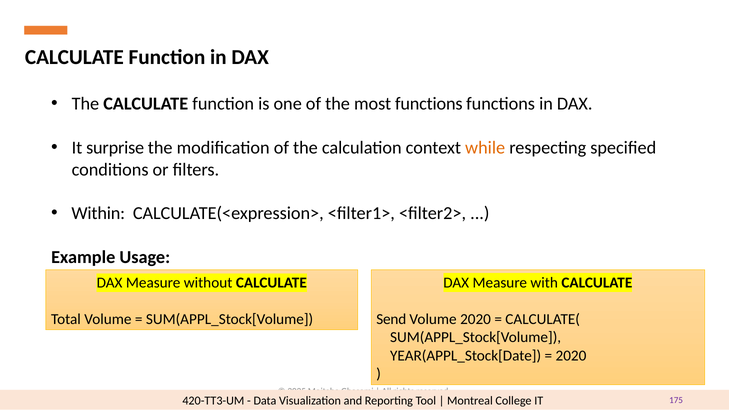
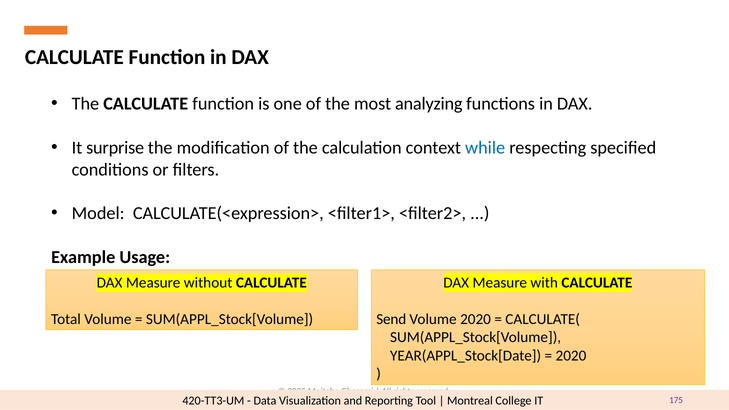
most functions: functions -> analyzing
while colour: orange -> blue
Within: Within -> Model
